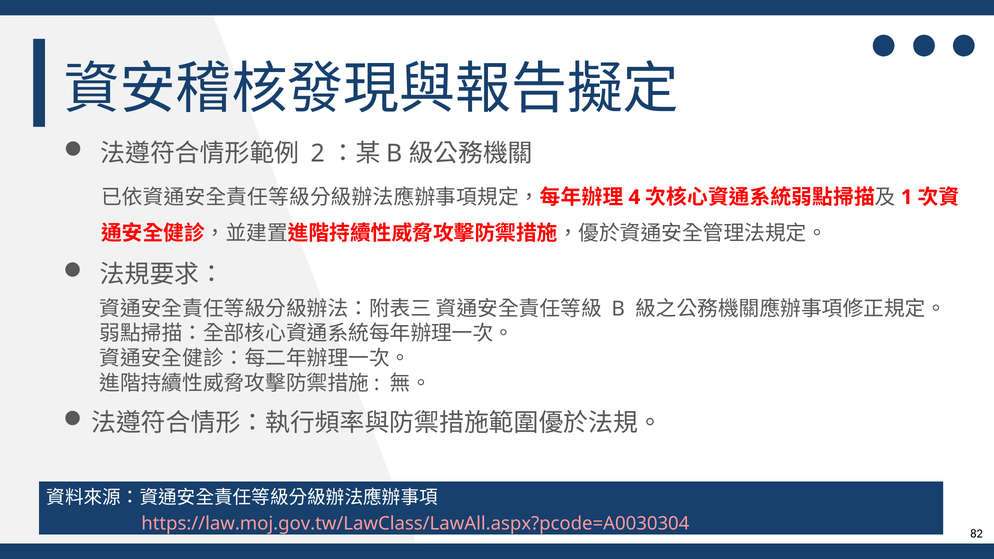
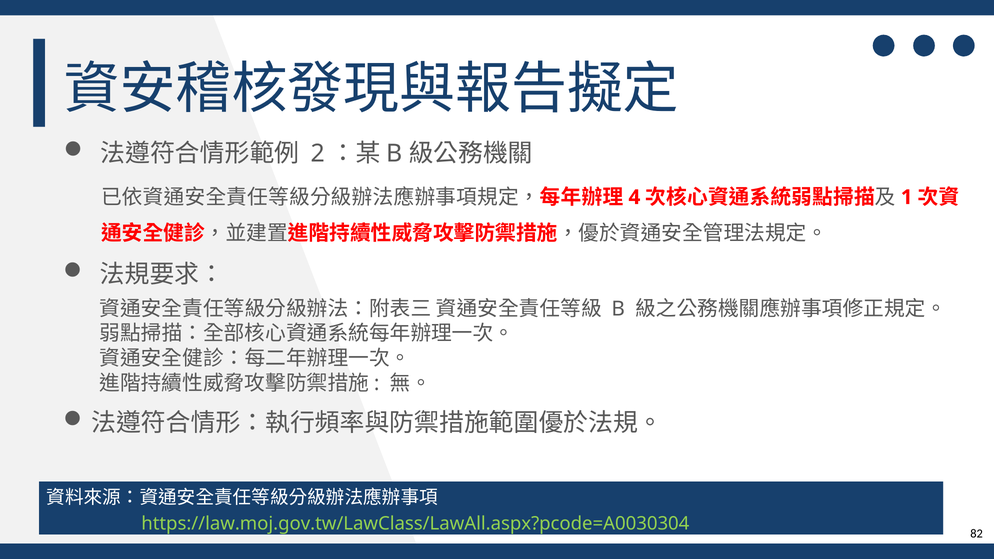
https://law.moj.gov.tw/LawClass/LawAll.aspx?pcode=A0030304 colour: pink -> light green
